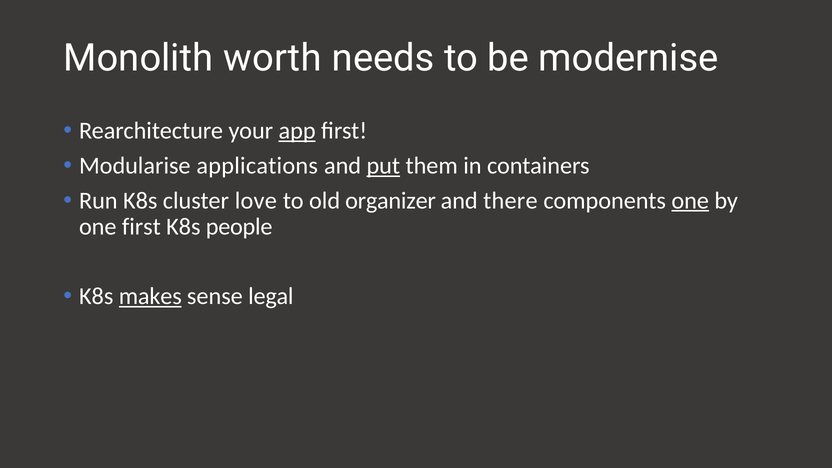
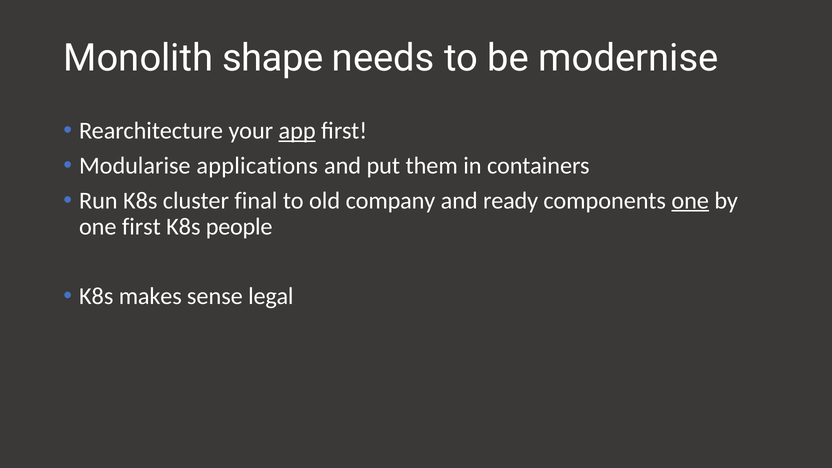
worth: worth -> shape
put underline: present -> none
love: love -> final
organizer: organizer -> company
there: there -> ready
makes underline: present -> none
